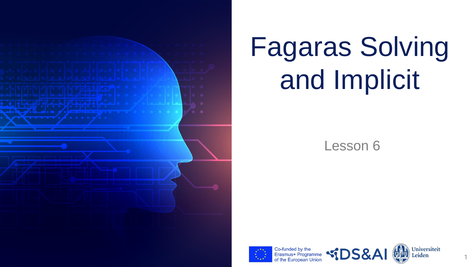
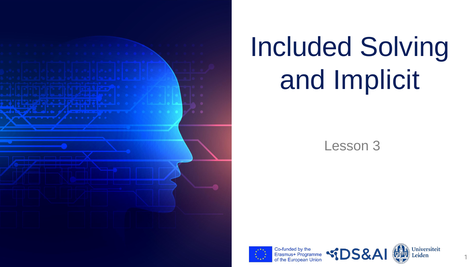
Fagaras: Fagaras -> Included
6: 6 -> 3
